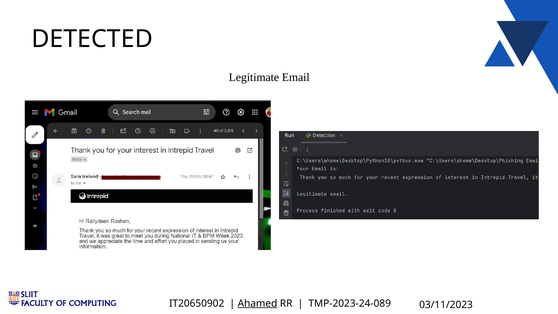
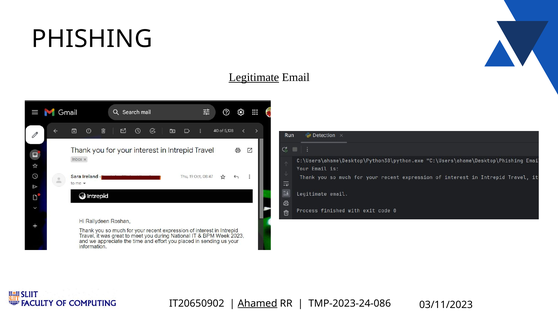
DETECTED: DETECTED -> PHISHING
Legitimate underline: none -> present
TMP-2023-24-089: TMP-2023-24-089 -> TMP-2023-24-086
